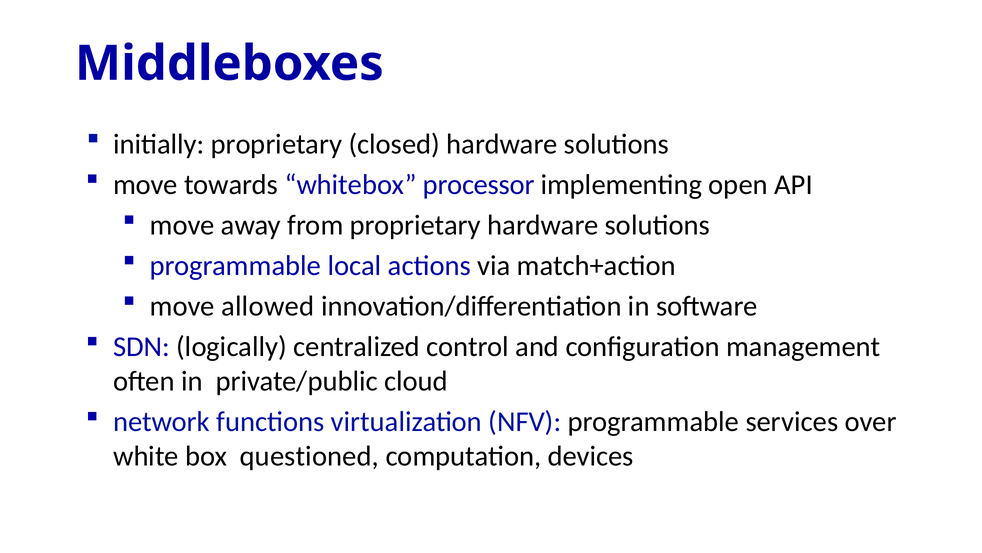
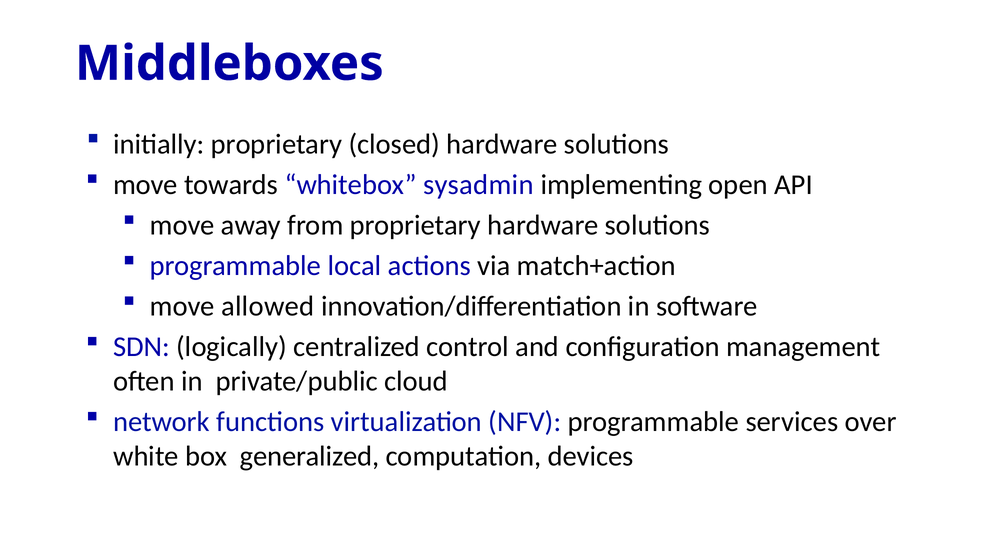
processor: processor -> sysadmin
questioned: questioned -> generalized
